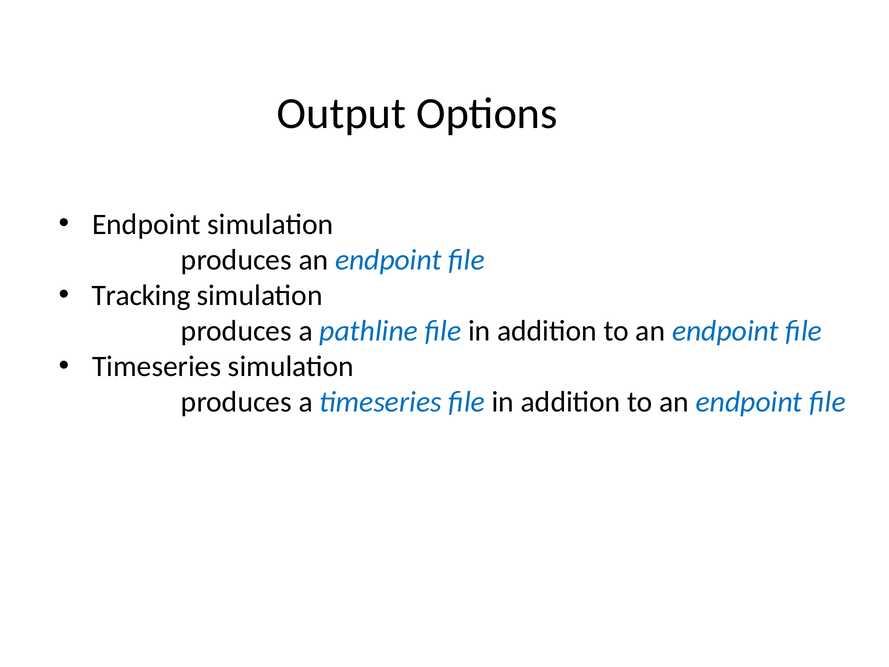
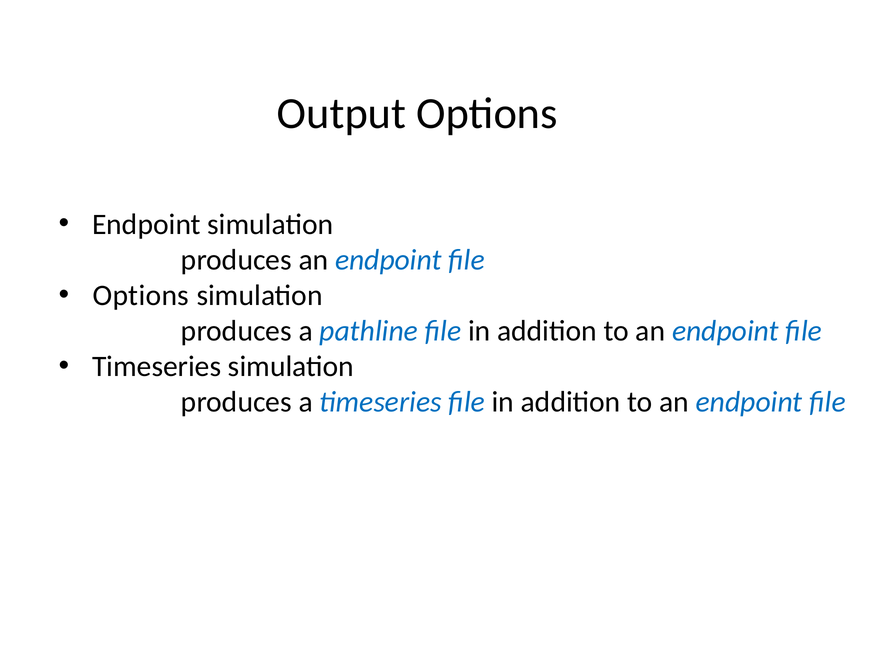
Tracking at (141, 295): Tracking -> Options
